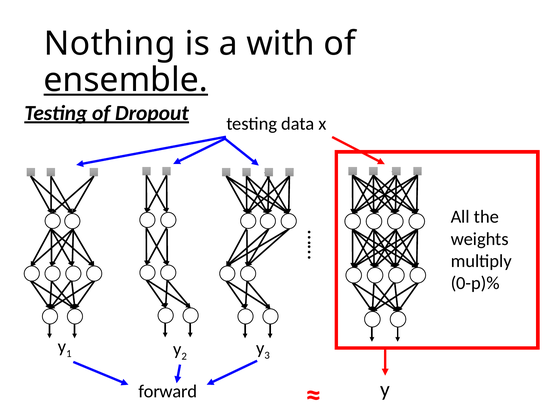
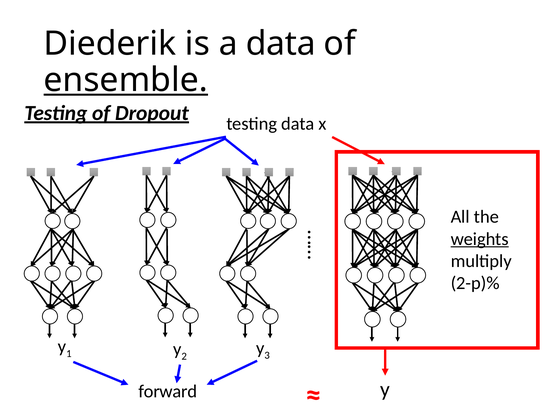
Nothing: Nothing -> Diederik
a with: with -> data
weights underline: none -> present
0-p)%: 0-p)% -> 2-p)%
